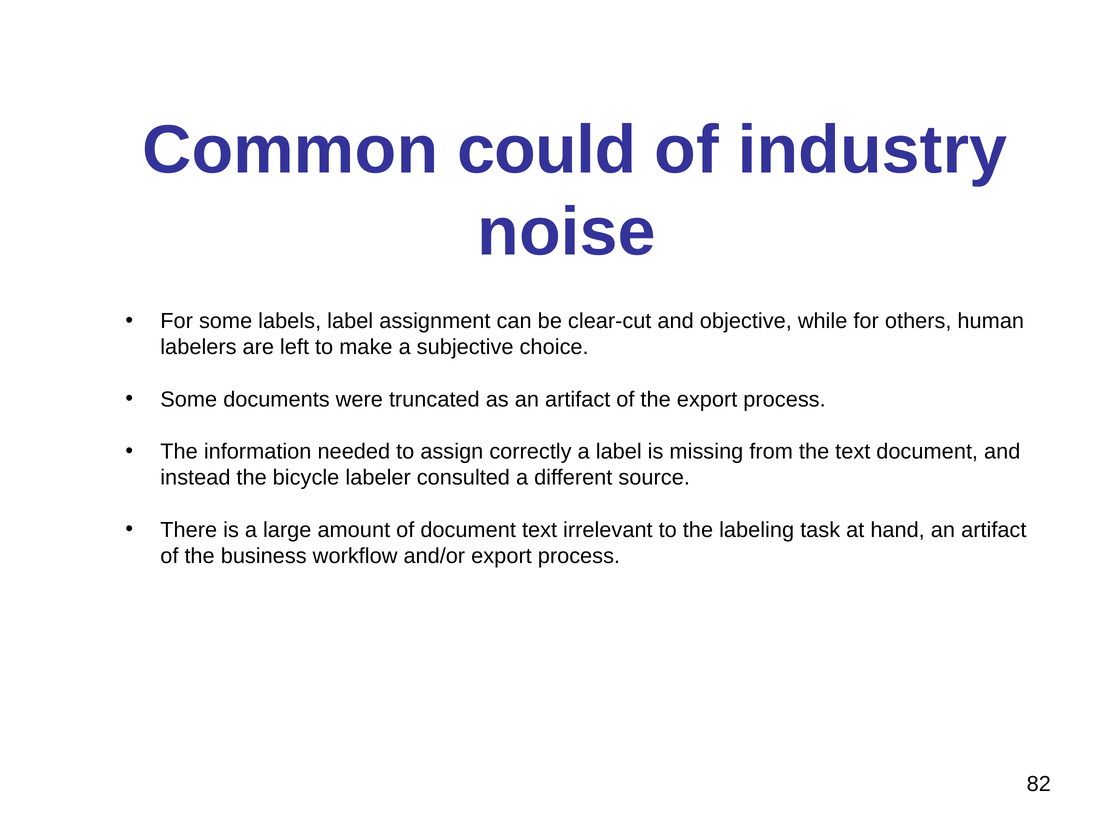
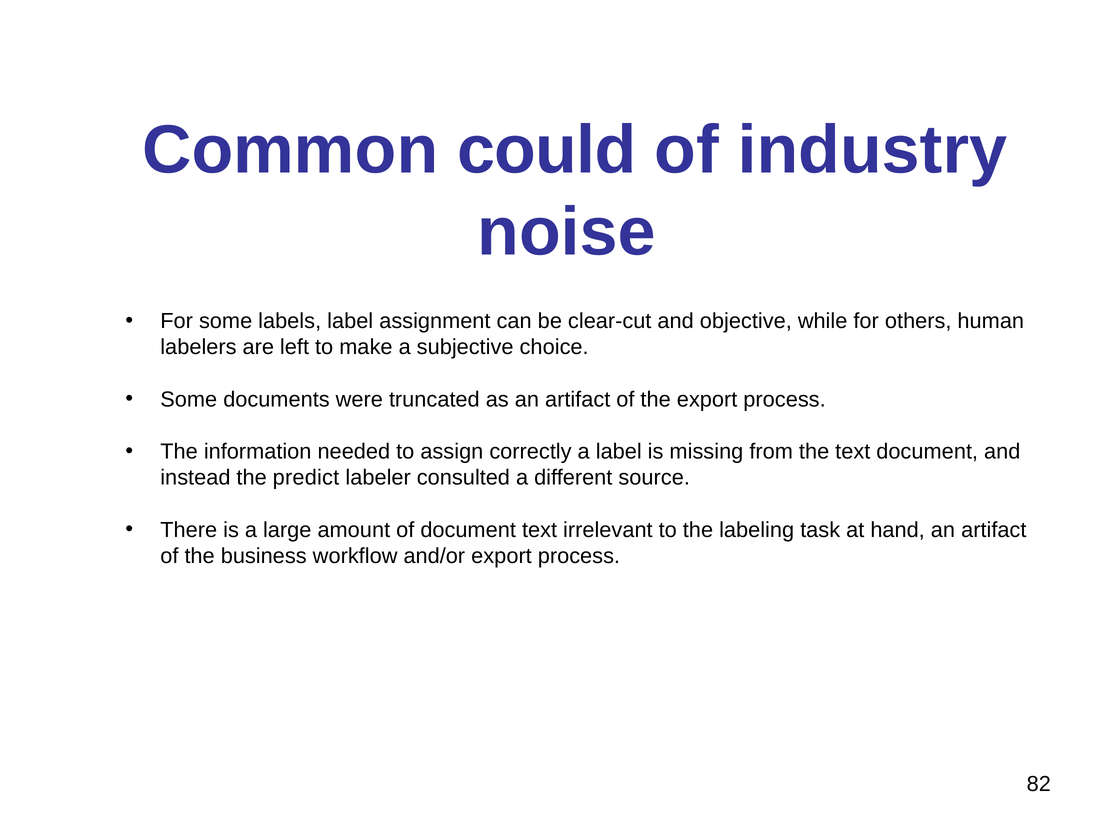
bicycle: bicycle -> predict
